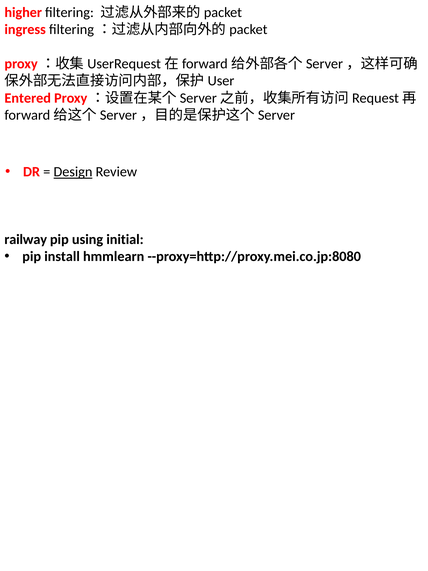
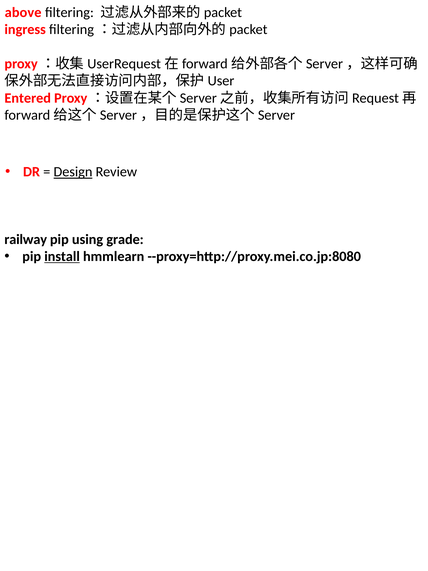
higher: higher -> above
initial: initial -> grade
install underline: none -> present
